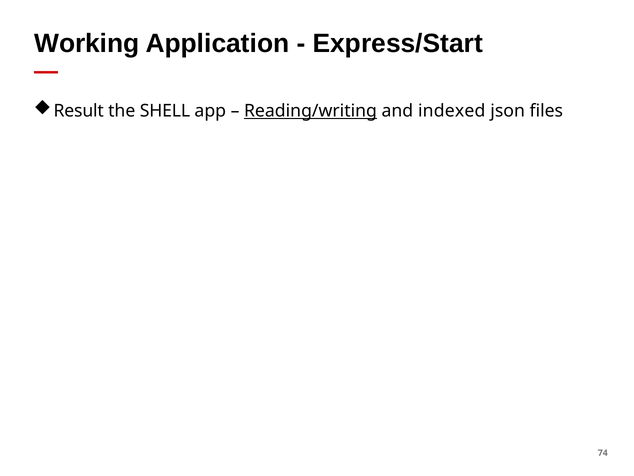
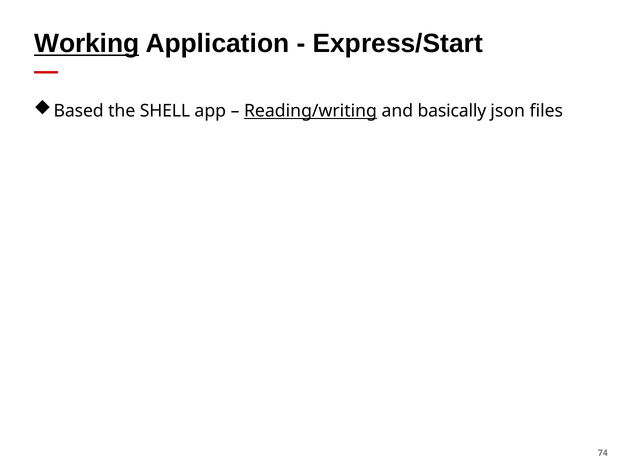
Working underline: none -> present
Result: Result -> Based
indexed: indexed -> basically
